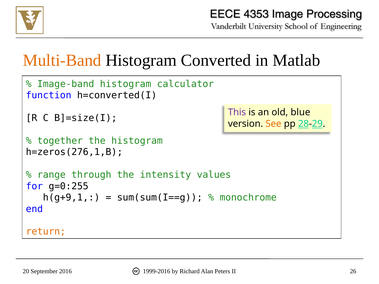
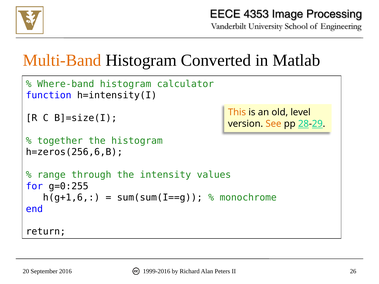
Image-band: Image-band -> Where-band
h=converted(I: h=converted(I -> h=intensity(I
This colour: purple -> orange
blue: blue -> level
h=zeros(276,1,B: h=zeros(276,1,B -> h=zeros(256,6,B
h(g+9,1: h(g+9,1 -> h(g+1,6
return colour: orange -> black
